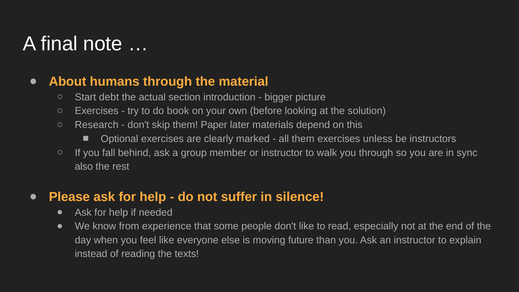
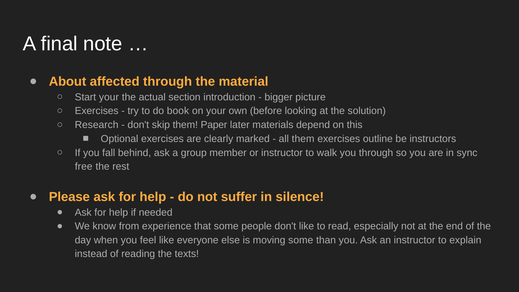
humans: humans -> affected
Start debt: debt -> your
unless: unless -> outline
also: also -> free
moving future: future -> some
